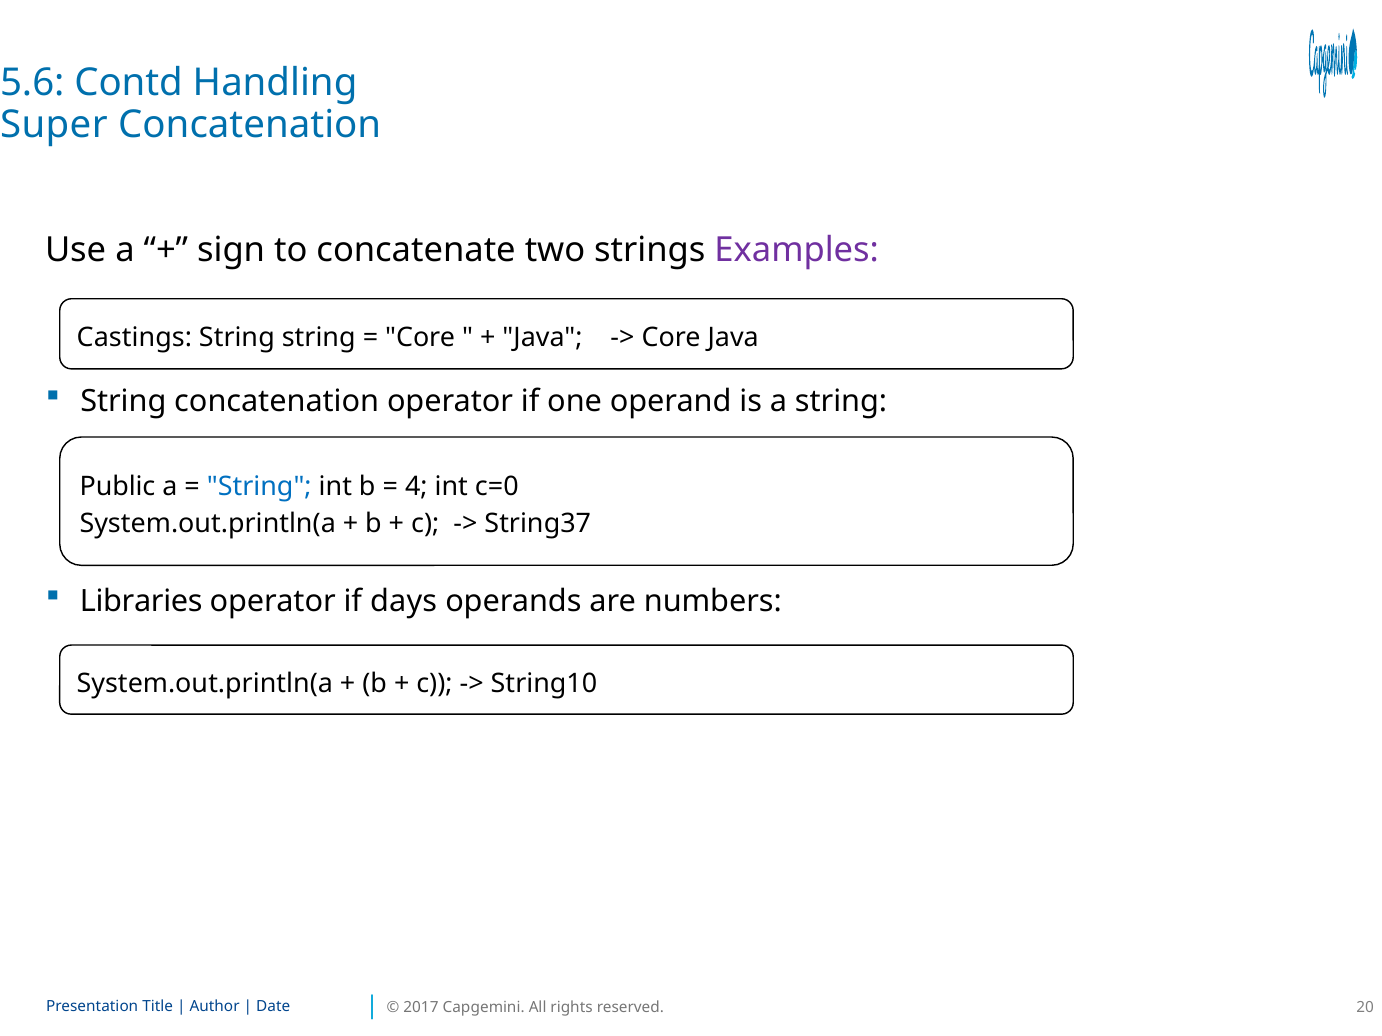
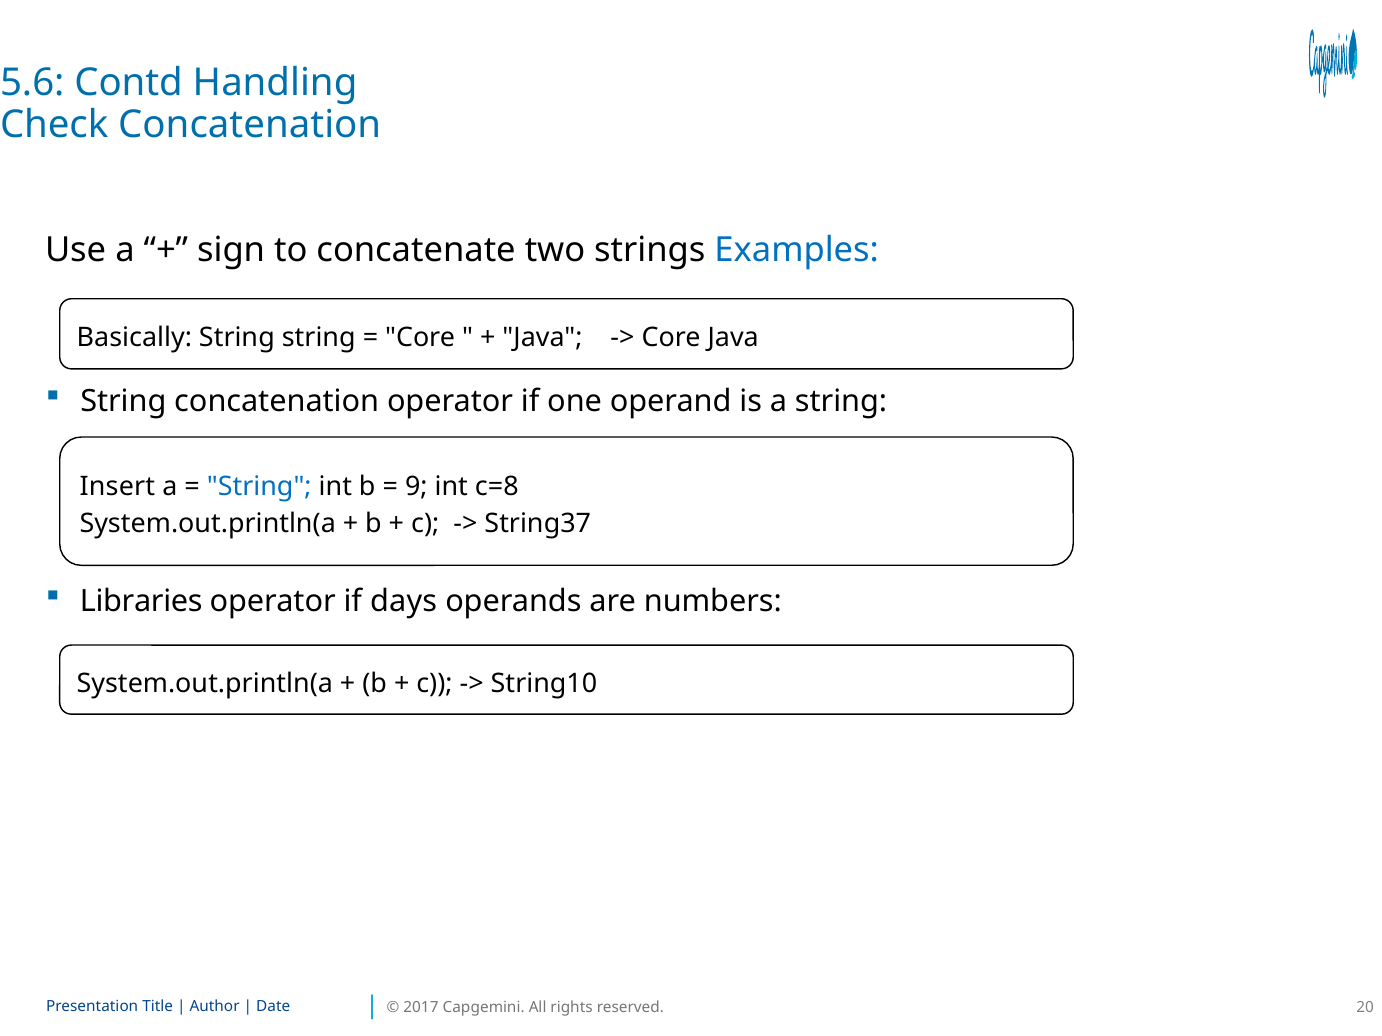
Super: Super -> Check
Examples colour: purple -> blue
Castings: Castings -> Basically
Public: Public -> Insert
4: 4 -> 9
c=0: c=0 -> c=8
